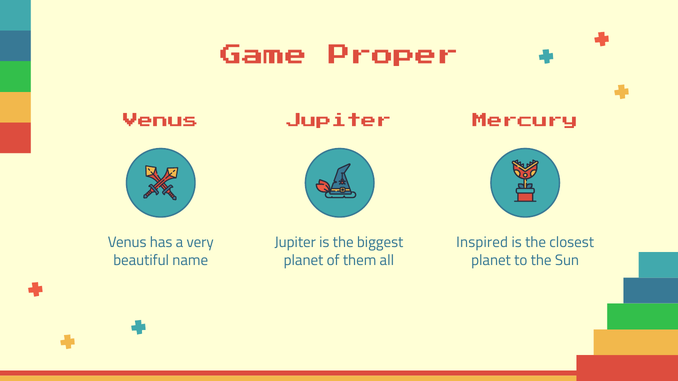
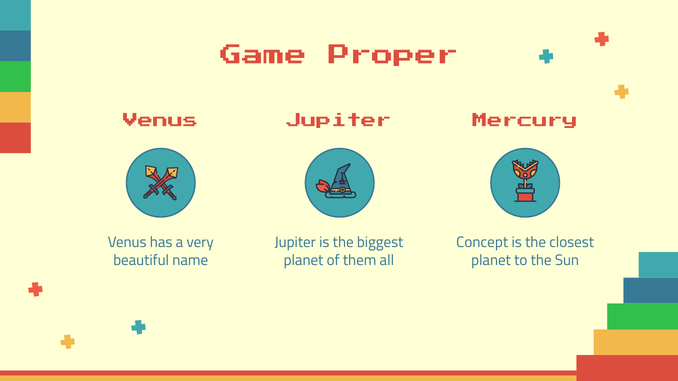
Inspired: Inspired -> Concept
